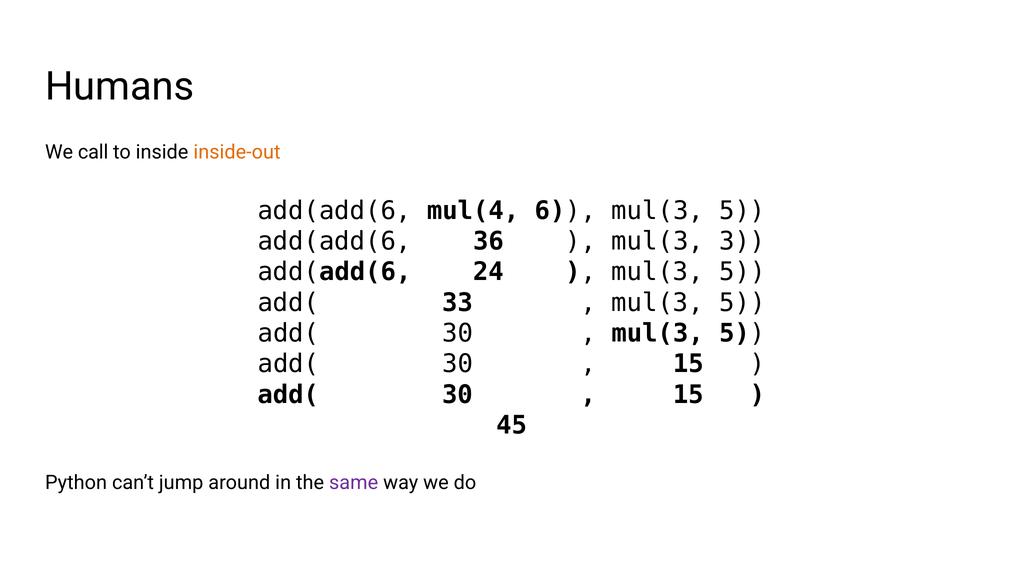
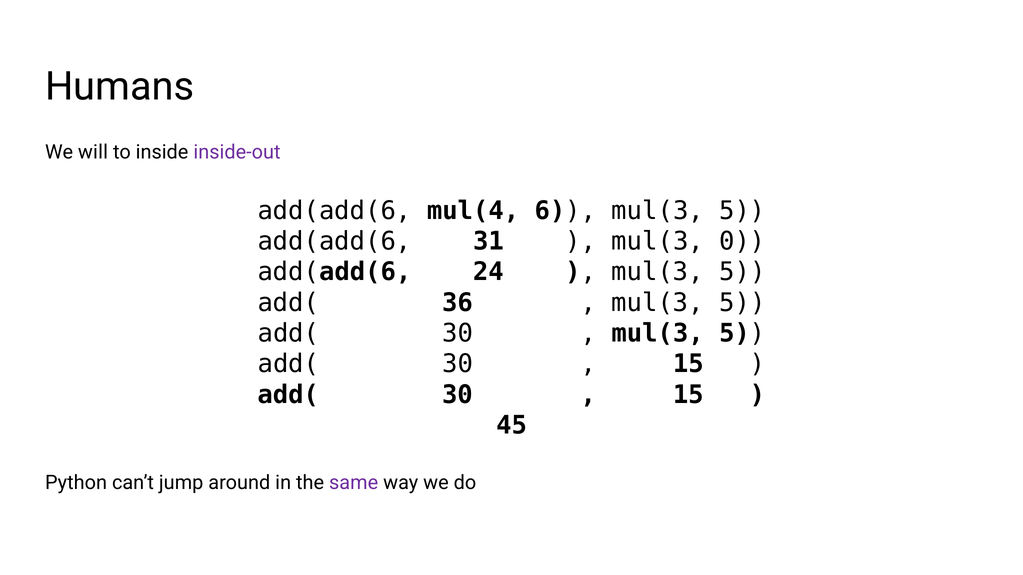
call: call -> will
inside-out colour: orange -> purple
36: 36 -> 31
3: 3 -> 0
33: 33 -> 36
